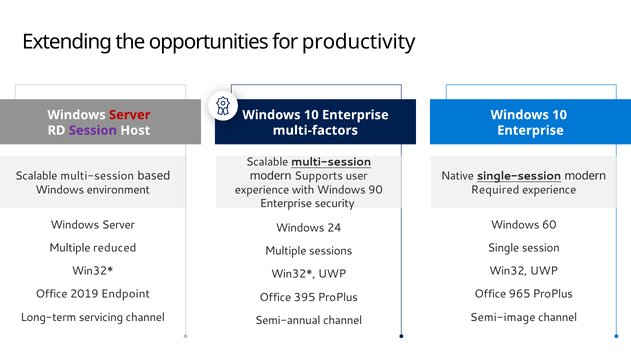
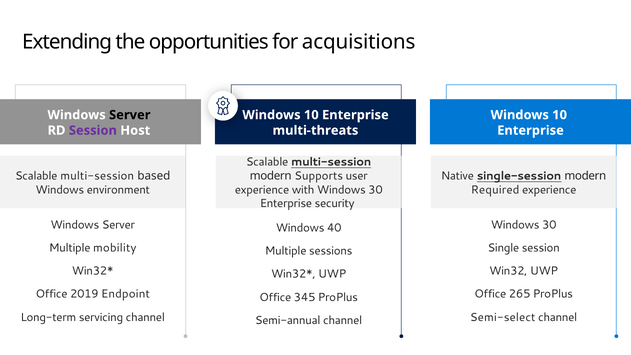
productivity: productivity -> acquisitions
Server at (130, 115) colour: red -> black
multi-factors: multi-factors -> multi-threats
with Windows 90: 90 -> 30
60 at (549, 225): 60 -> 30
24: 24 -> 40
reduced: reduced -> mobility
965: 965 -> 265
395: 395 -> 345
Semi-image: Semi-image -> Semi-select
